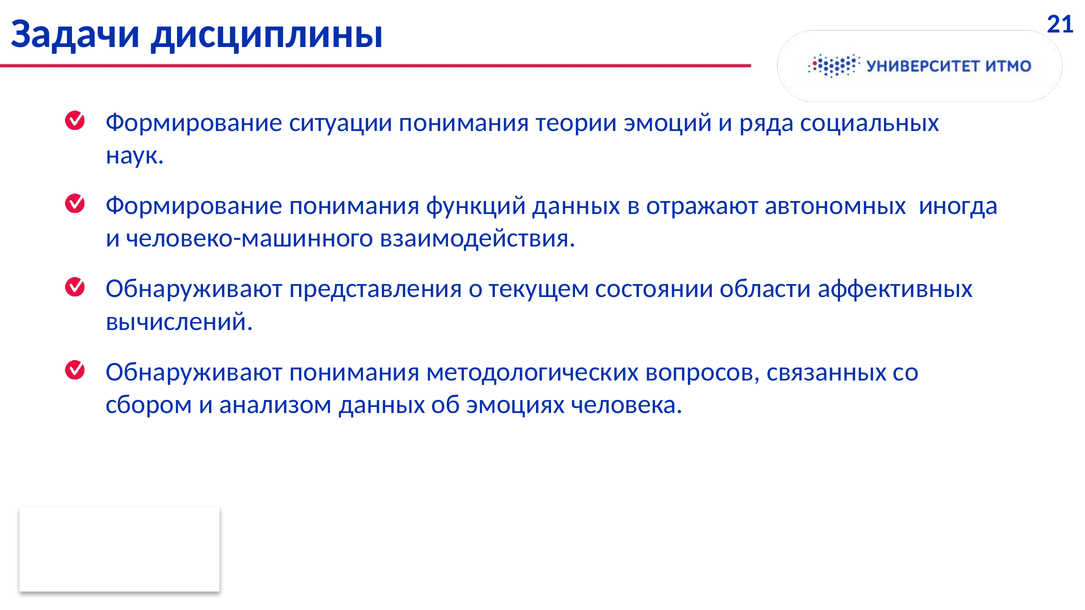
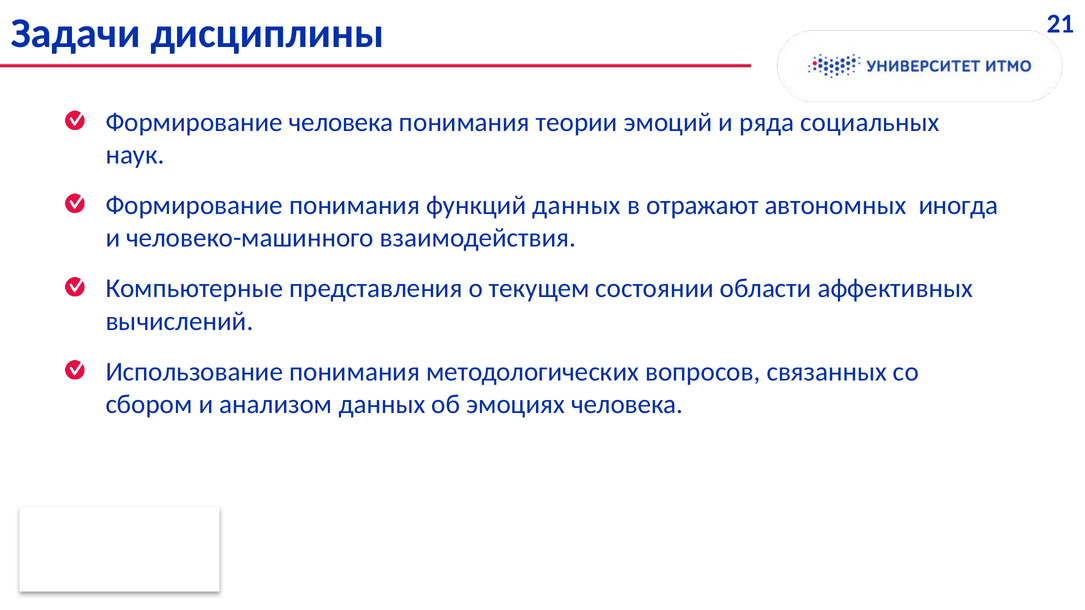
Формирование ситуации: ситуации -> человека
Обнаруживают at (194, 289): Обнаруживают -> Компьютерные
Обнаруживают at (194, 372): Обнаруживают -> Использование
